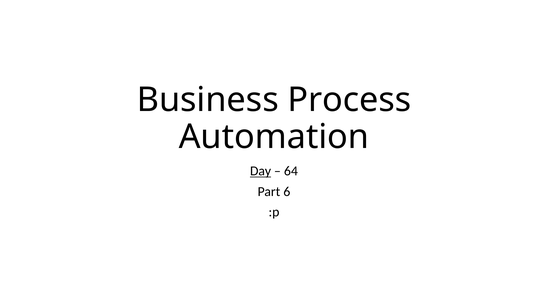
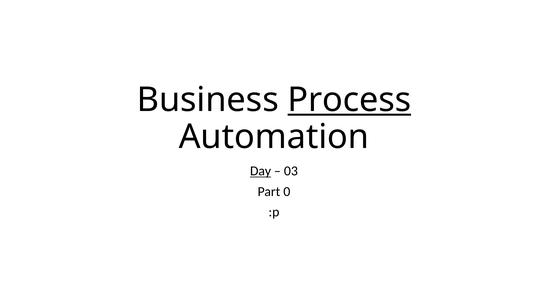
Process underline: none -> present
64: 64 -> 03
6: 6 -> 0
